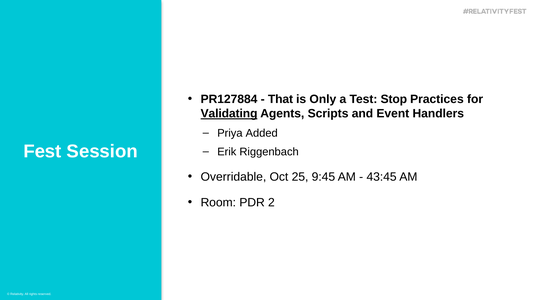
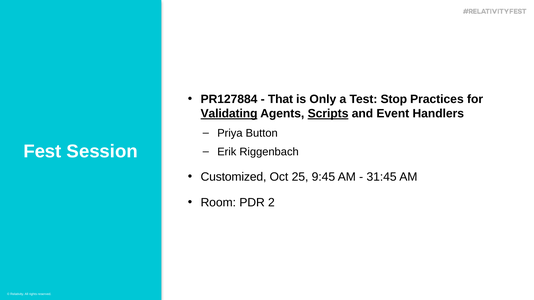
Scripts underline: none -> present
Added: Added -> Button
Overridable: Overridable -> Customized
43:45: 43:45 -> 31:45
